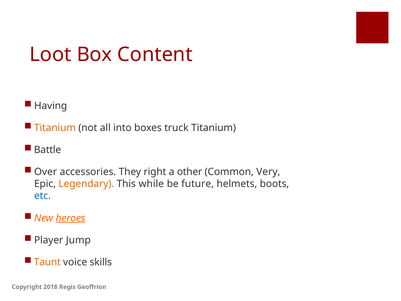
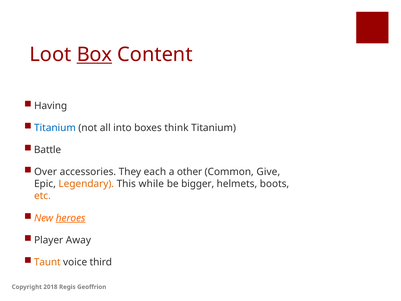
Box underline: none -> present
Titanium at (55, 128) colour: orange -> blue
truck: truck -> think
right: right -> each
Very: Very -> Give
future: future -> bigger
etc colour: blue -> orange
Jump: Jump -> Away
skills: skills -> third
